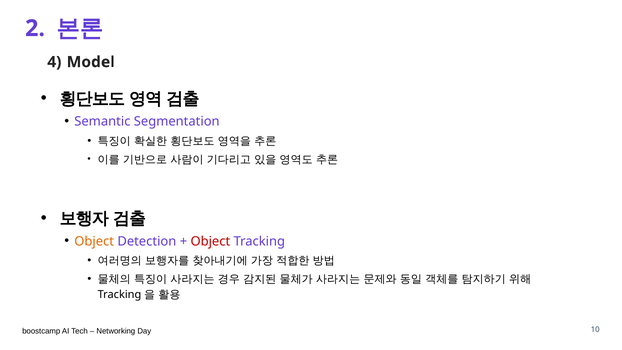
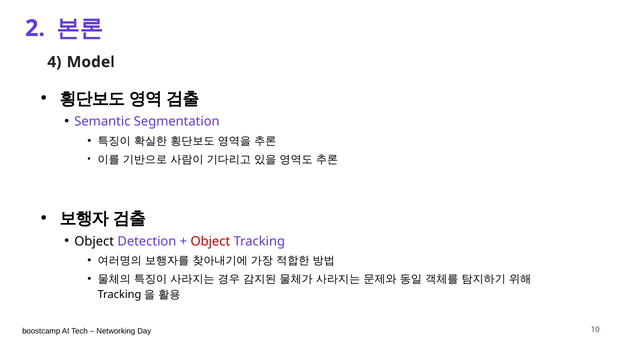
Object at (94, 241) colour: orange -> black
